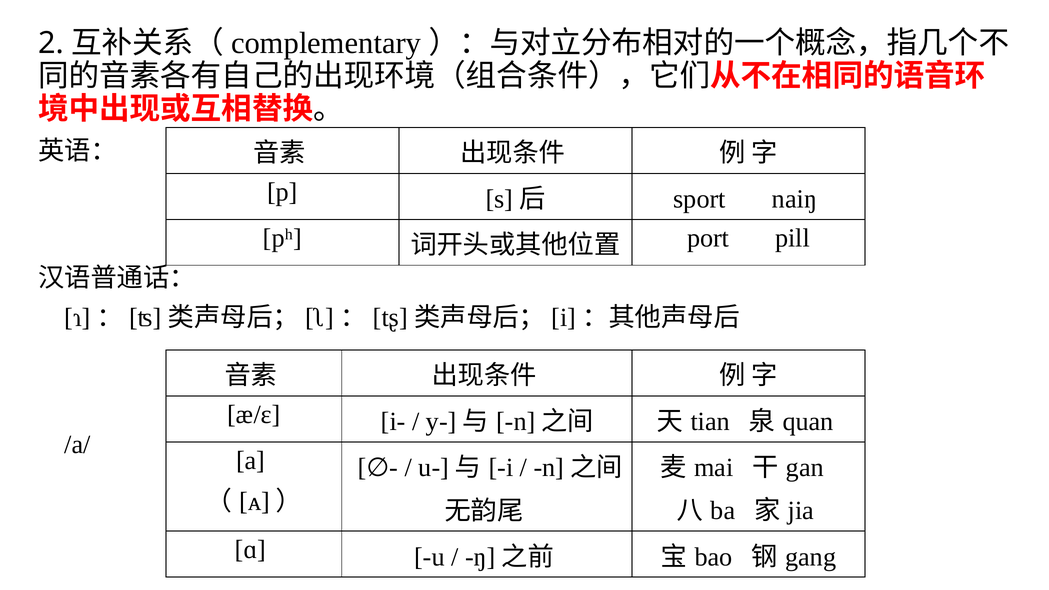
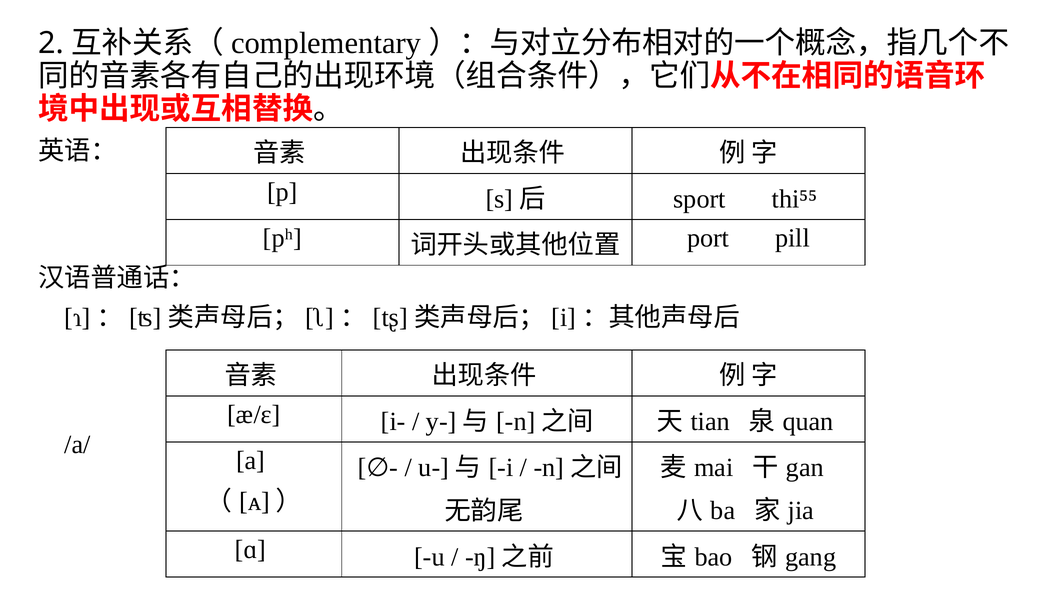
naiŋ: naiŋ -> thi⁵⁵
